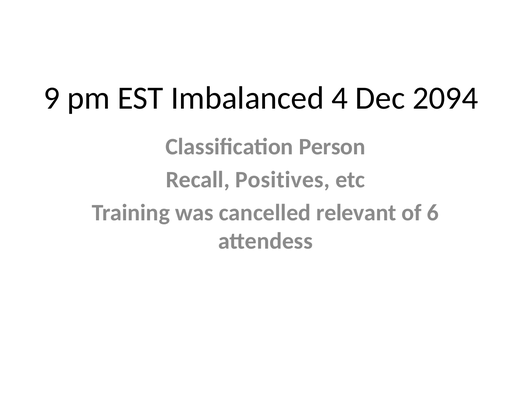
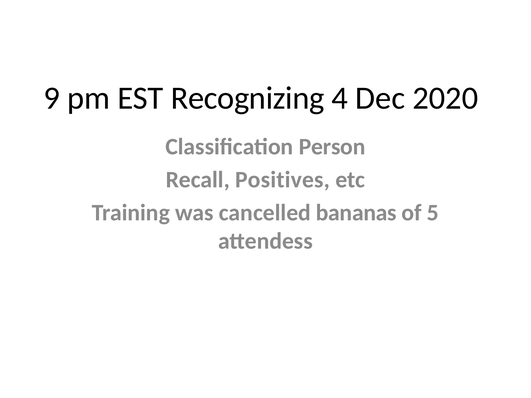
Imbalanced: Imbalanced -> Recognizing
2094: 2094 -> 2020
relevant: relevant -> bananas
6: 6 -> 5
